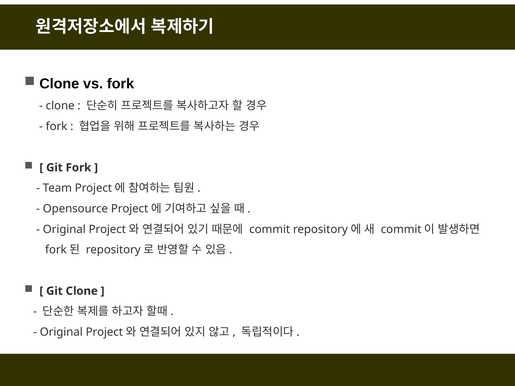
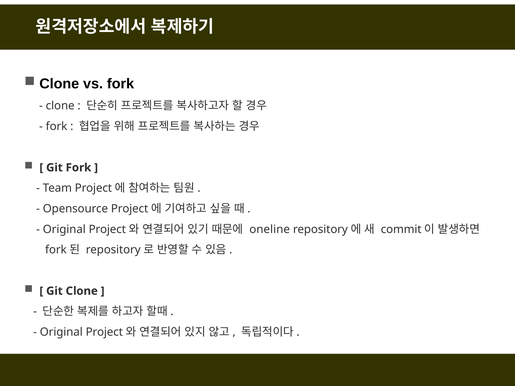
commit: commit -> oneline
